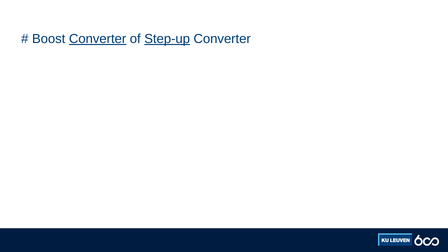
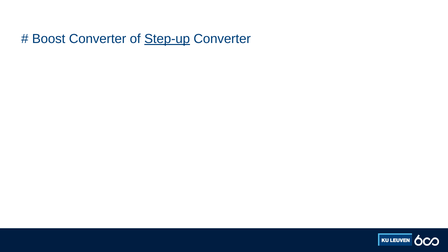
Converter at (98, 39) underline: present -> none
